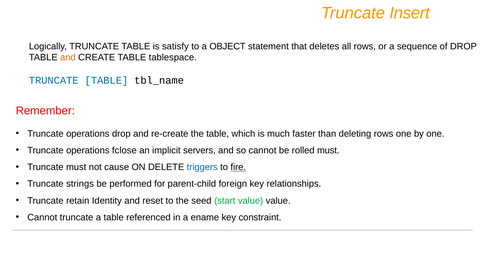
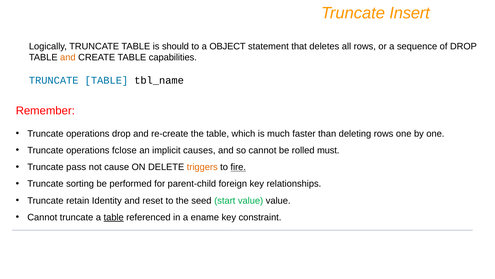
satisfy: satisfy -> should
tablespace: tablespace -> capabilities
servers: servers -> causes
Truncate must: must -> pass
triggers colour: blue -> orange
strings: strings -> sorting
table at (114, 217) underline: none -> present
